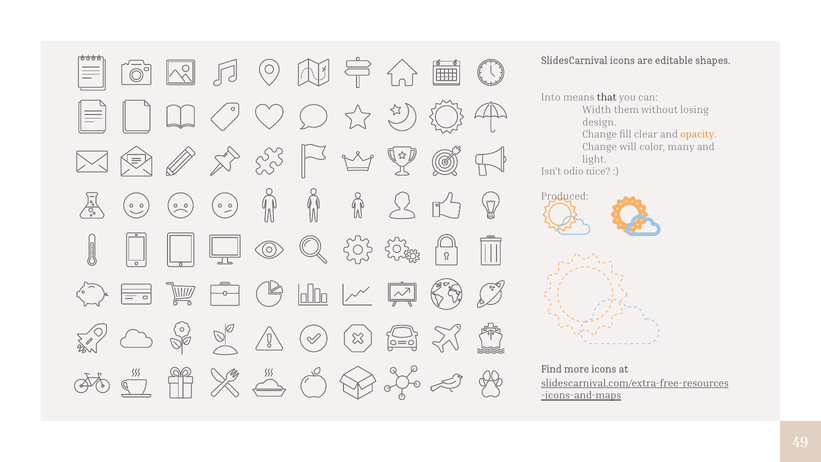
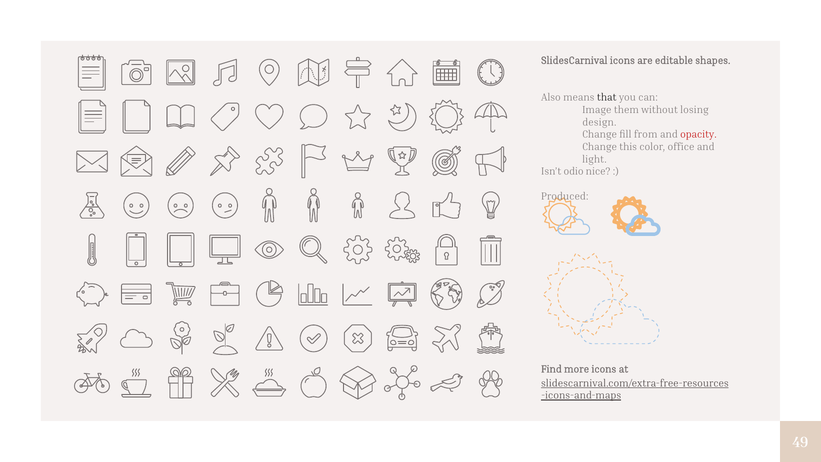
Into: Into -> Also
Width: Width -> Image
clear: clear -> from
opacity colour: orange -> red
will: will -> this
many: many -> office
